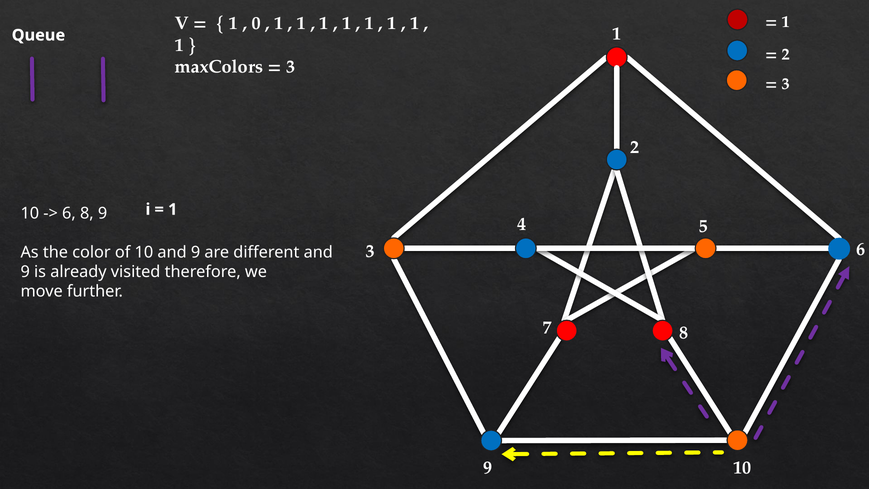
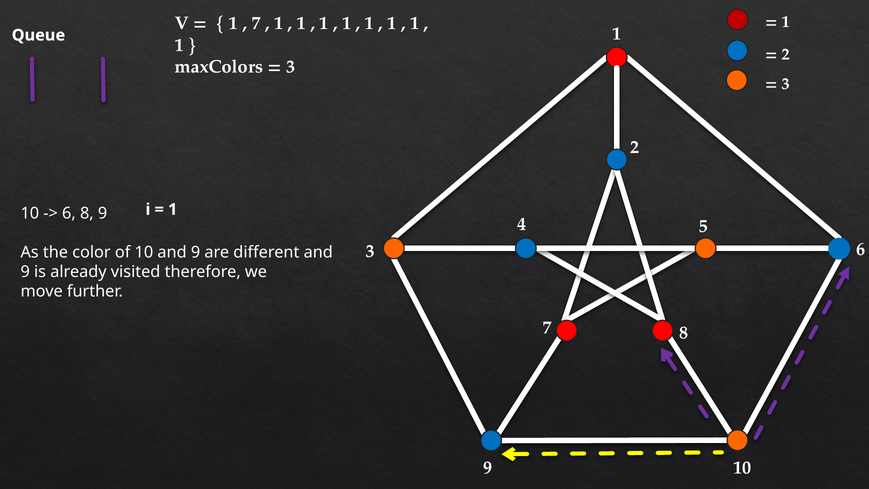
0 at (256, 23): 0 -> 7
